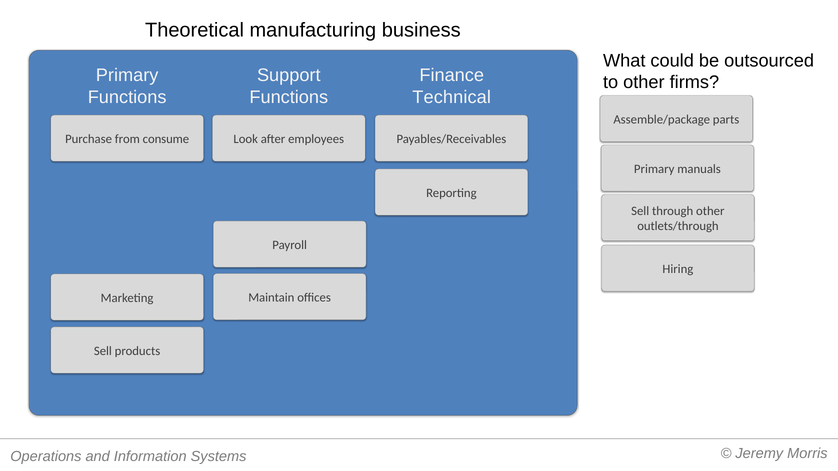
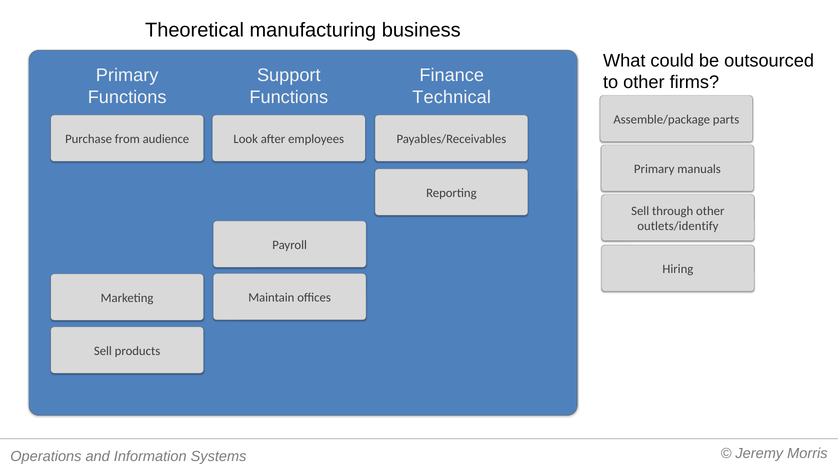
consume: consume -> audience
outlets/through: outlets/through -> outlets/identify
